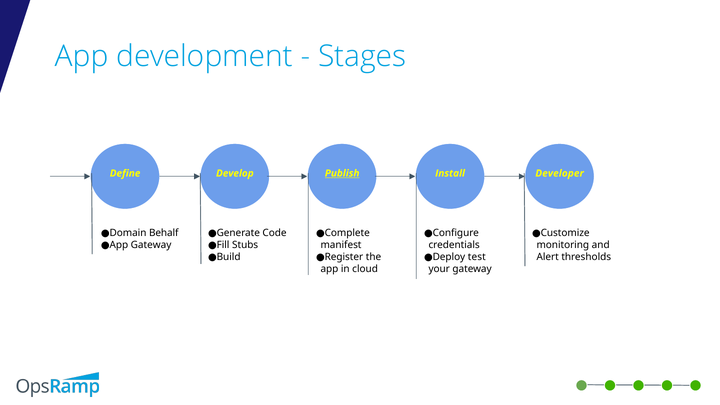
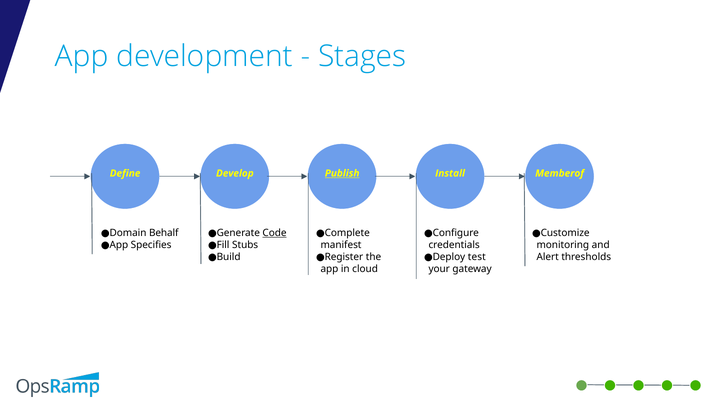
Developer: Developer -> Memberof
Code underline: none -> present
Gateway at (151, 245): Gateway -> Specifies
